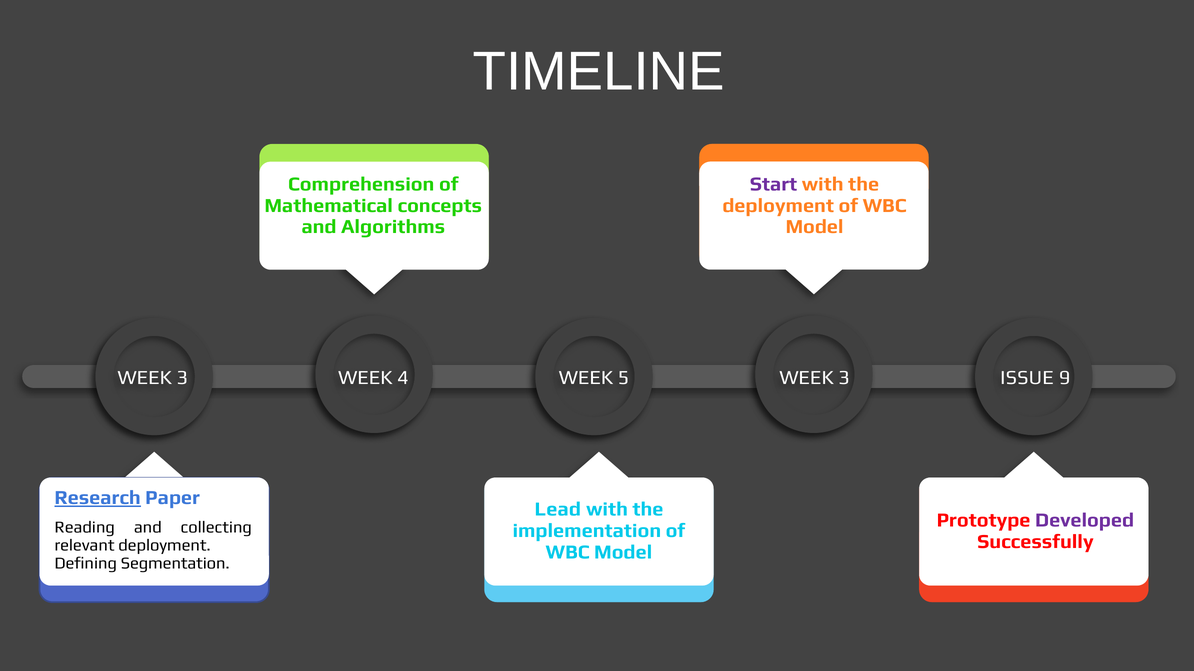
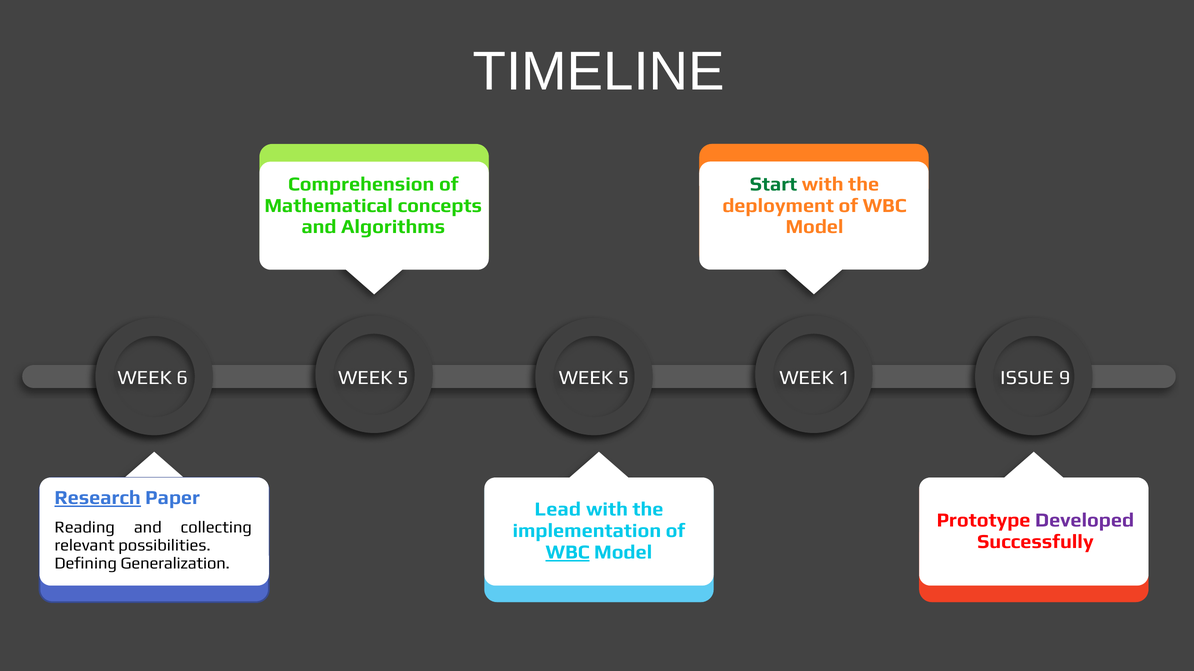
Start colour: purple -> green
3 at (182, 378): 3 -> 6
4 at (403, 378): 4 -> 5
3 at (844, 378): 3 -> 1
relevant deployment: deployment -> possibilities
WBC at (568, 553) underline: none -> present
Segmentation: Segmentation -> Generalization
